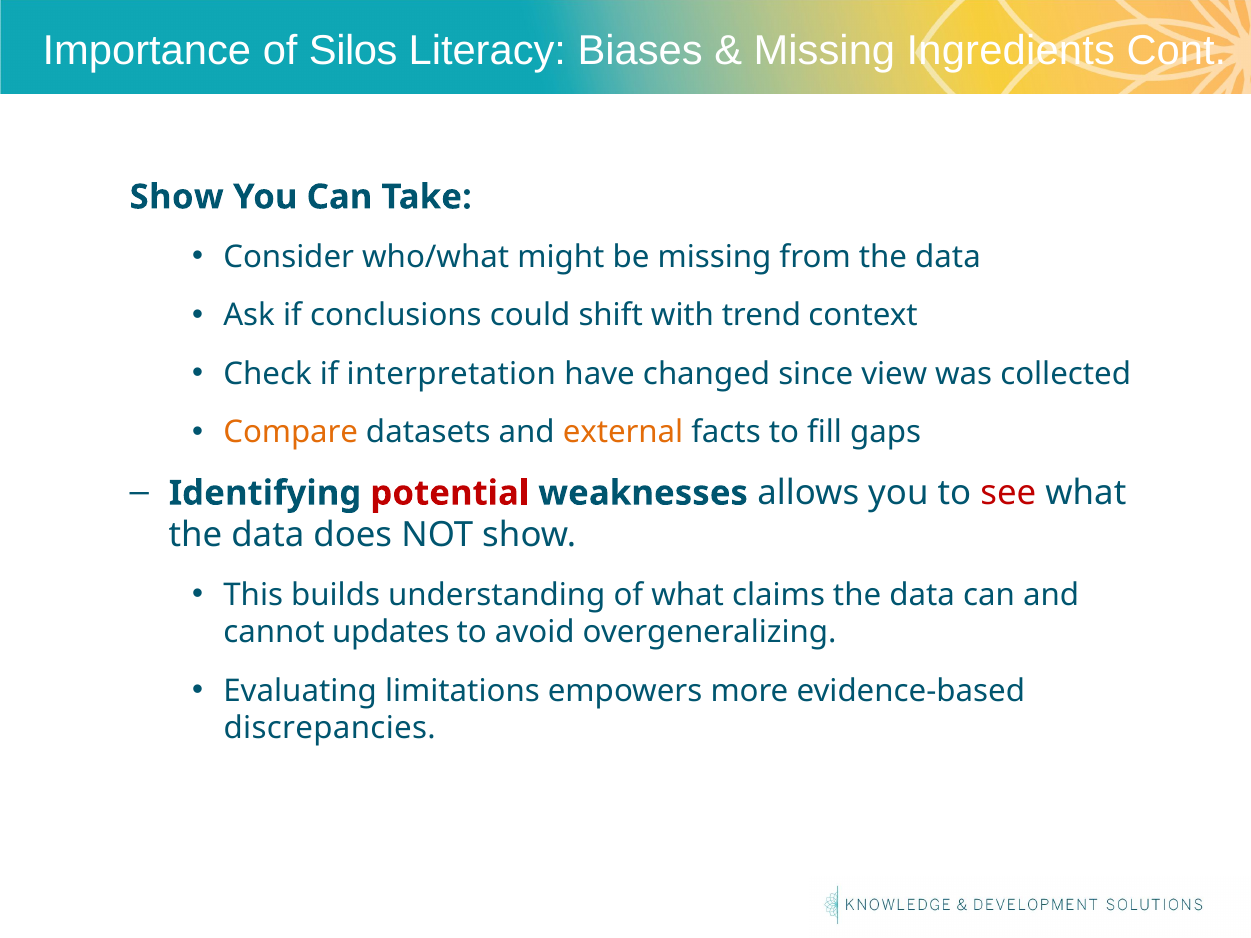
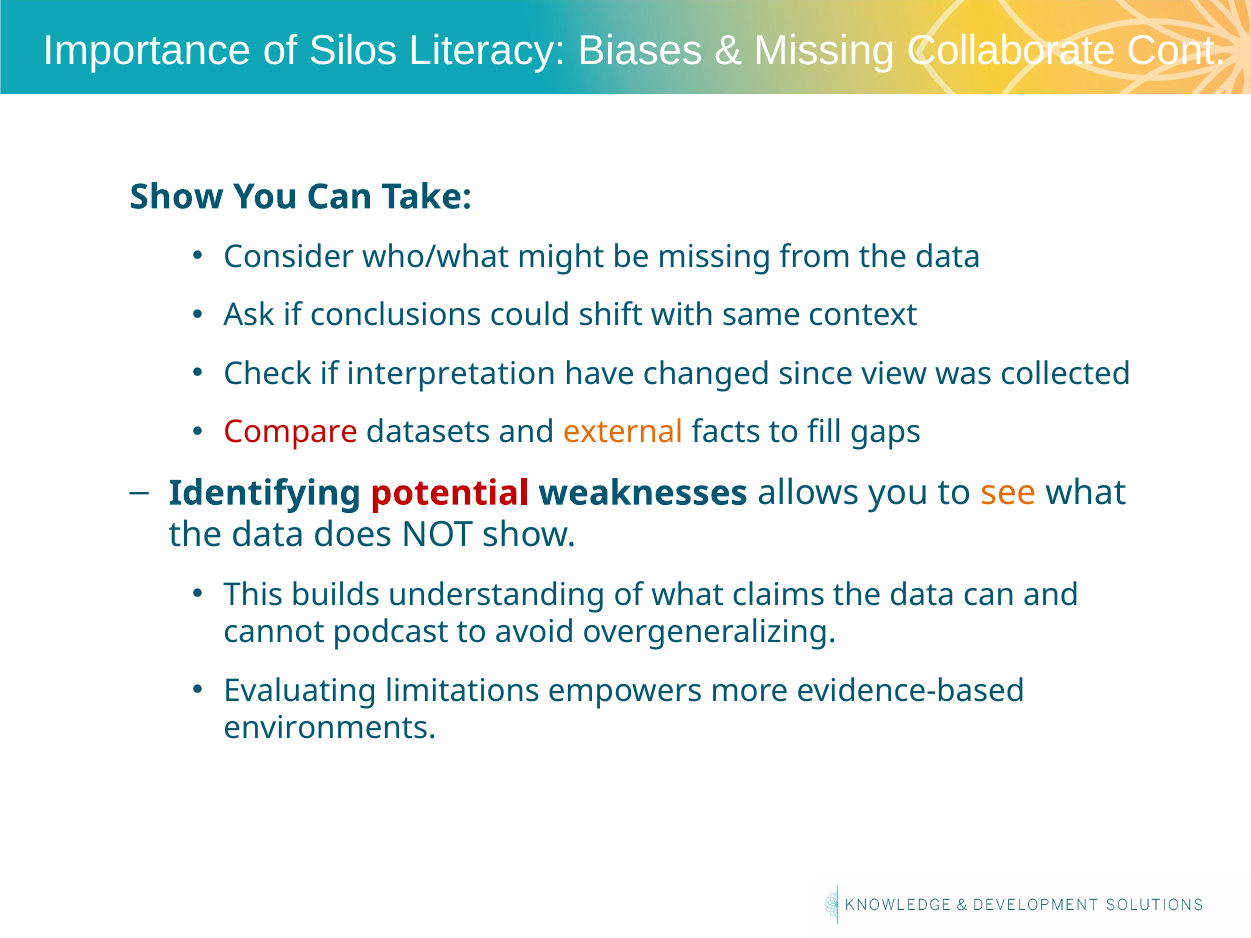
Ingredients: Ingredients -> Collaborate
trend: trend -> same
Compare colour: orange -> red
see colour: red -> orange
updates: updates -> podcast
discrepancies: discrepancies -> environments
